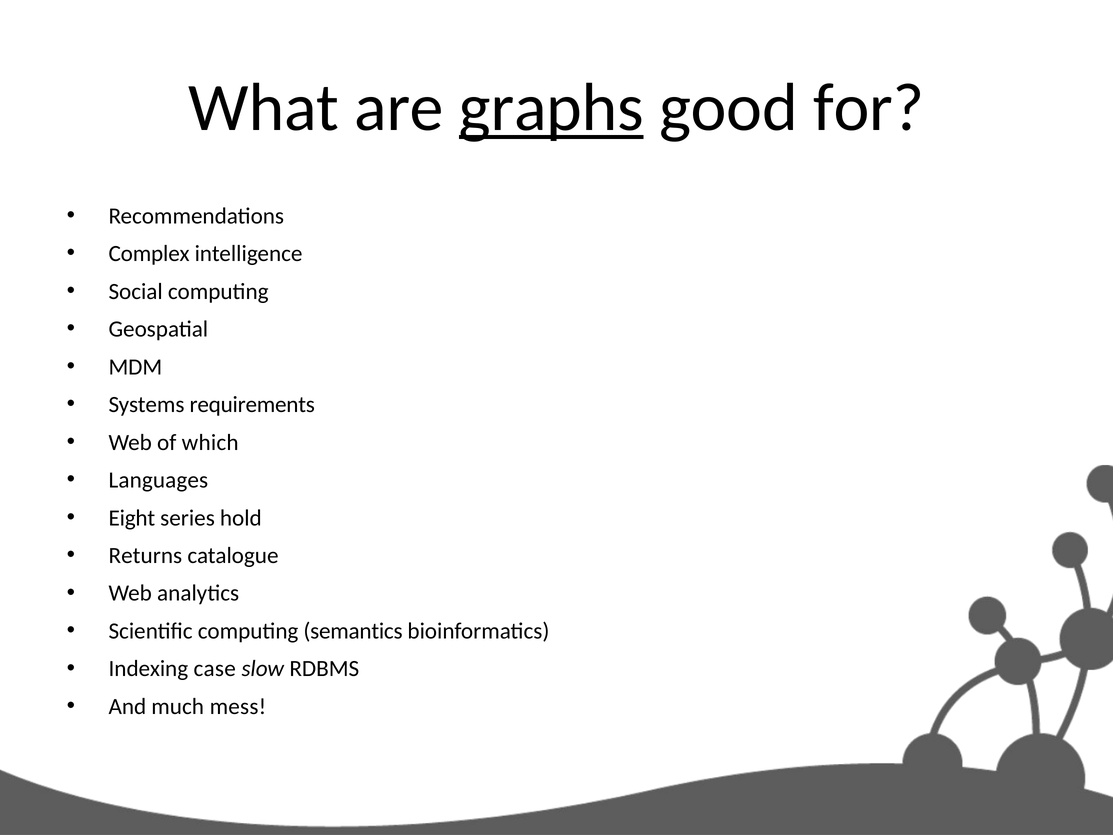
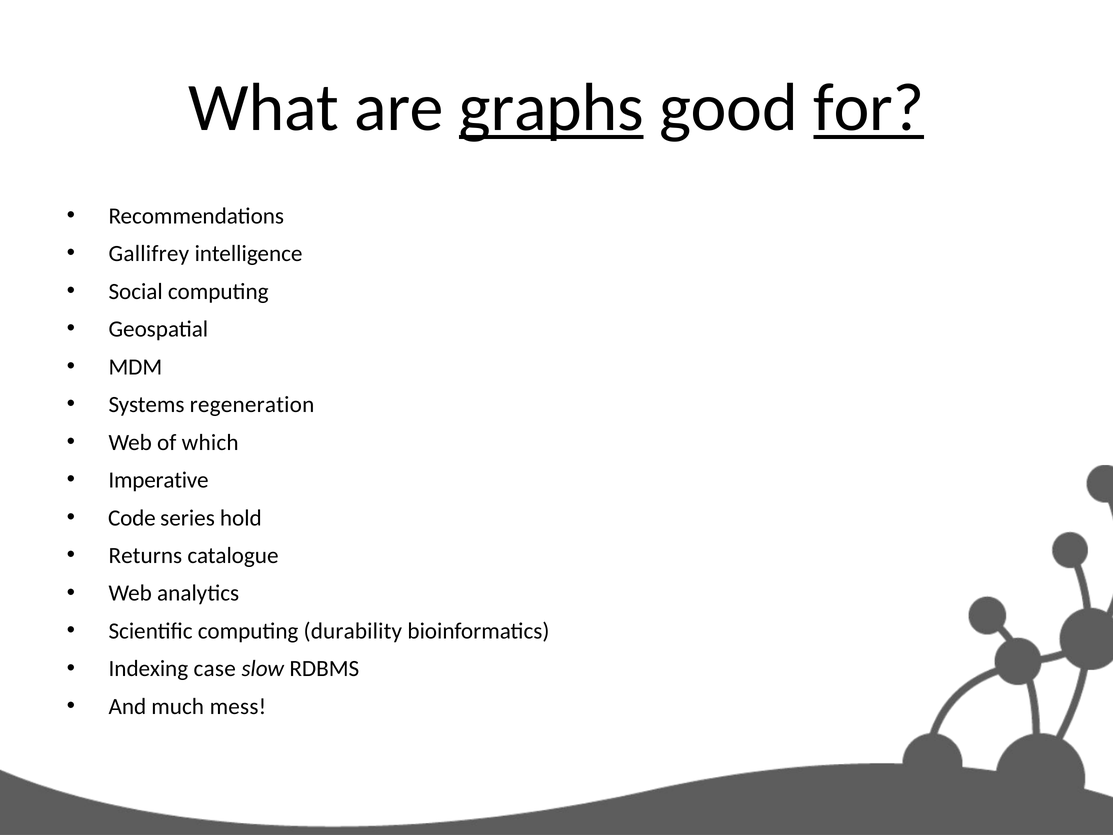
for underline: none -> present
Complex: Complex -> Gallifrey
requirements: requirements -> regeneration
Languages: Languages -> Imperative
Eight: Eight -> Code
semantics: semantics -> durability
